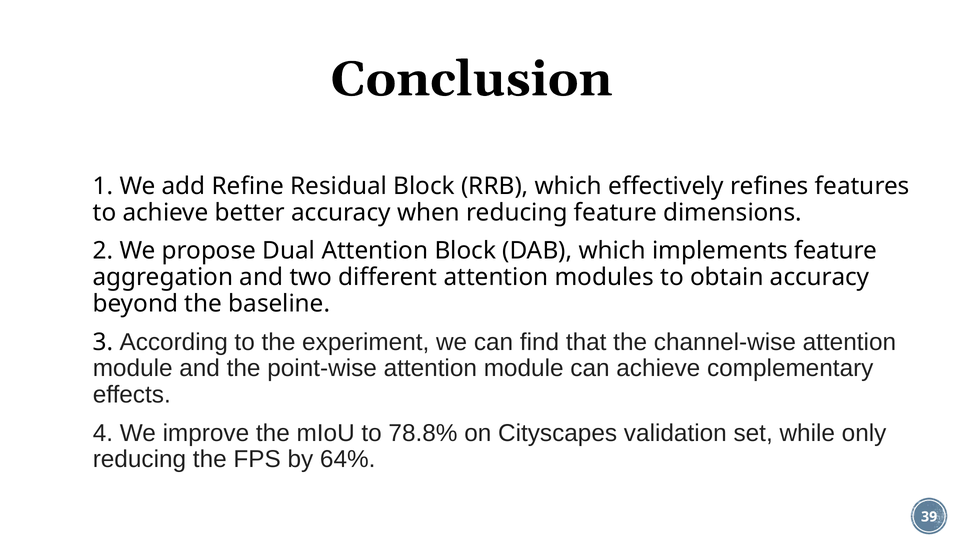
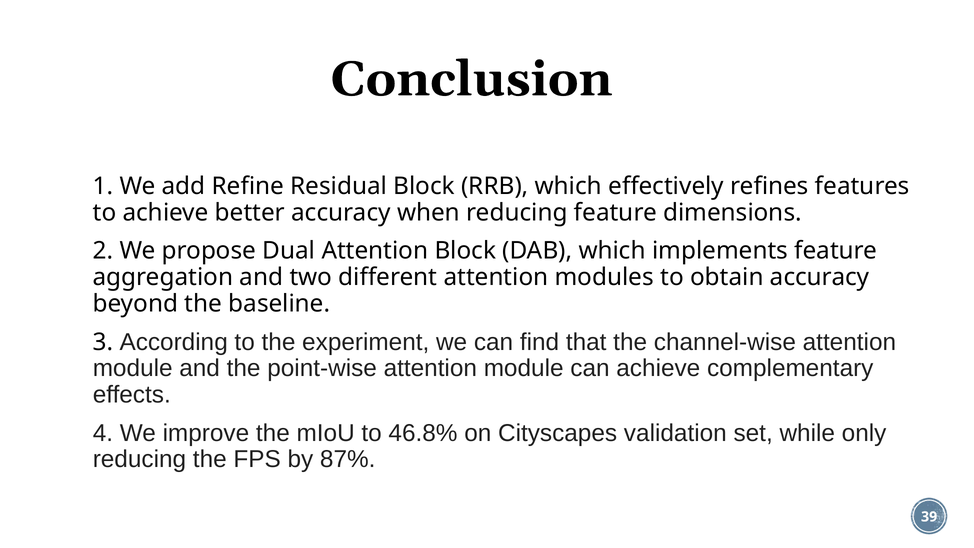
78.8%: 78.8% -> 46.8%
64%: 64% -> 87%
